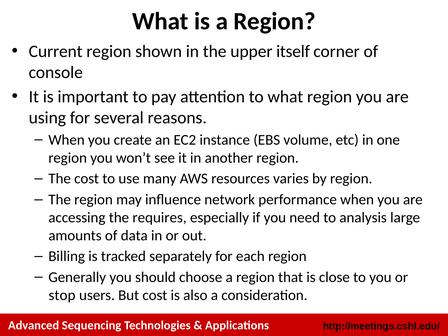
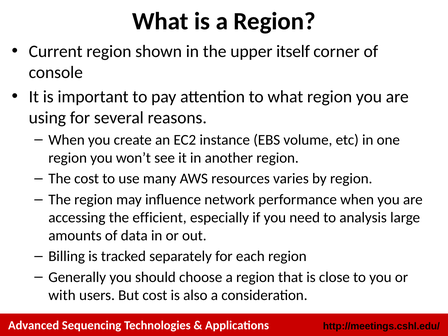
requires: requires -> efficient
stop: stop -> with
